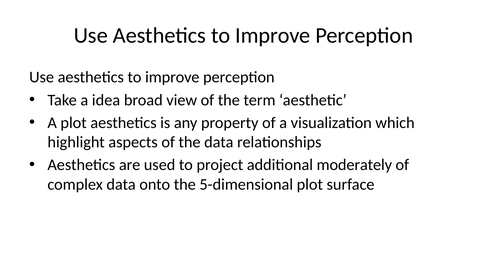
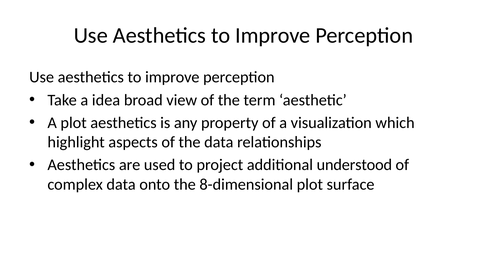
moderately: moderately -> understood
5-dimensional: 5-dimensional -> 8-dimensional
